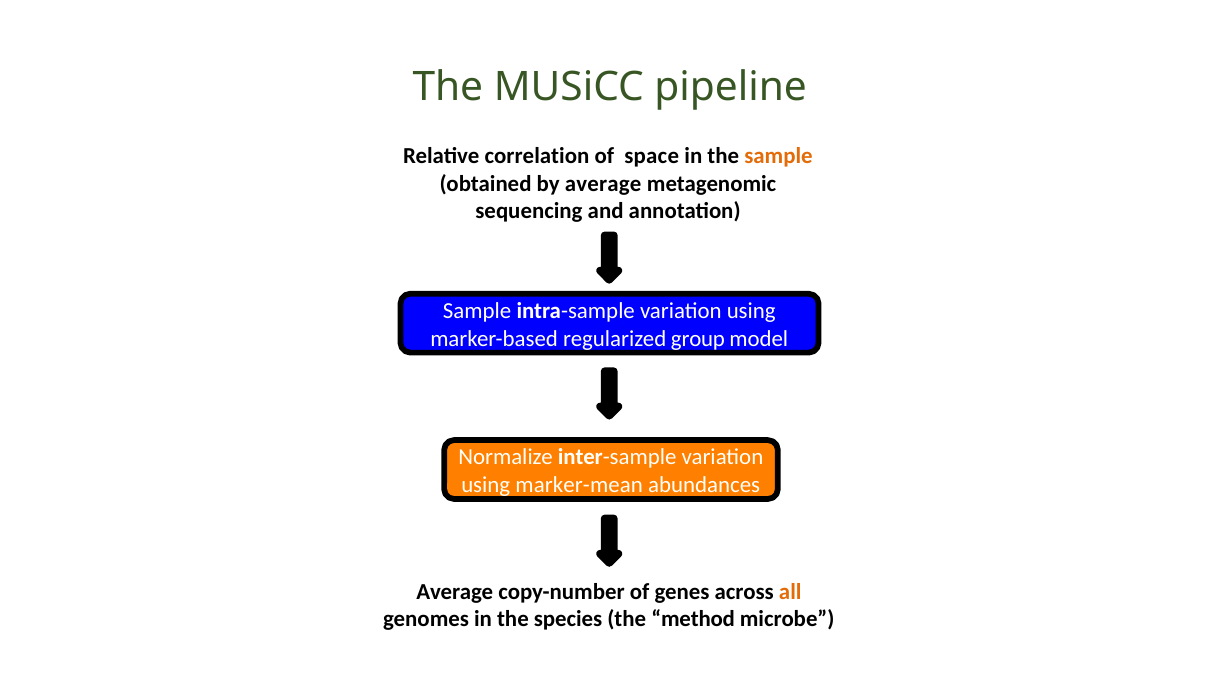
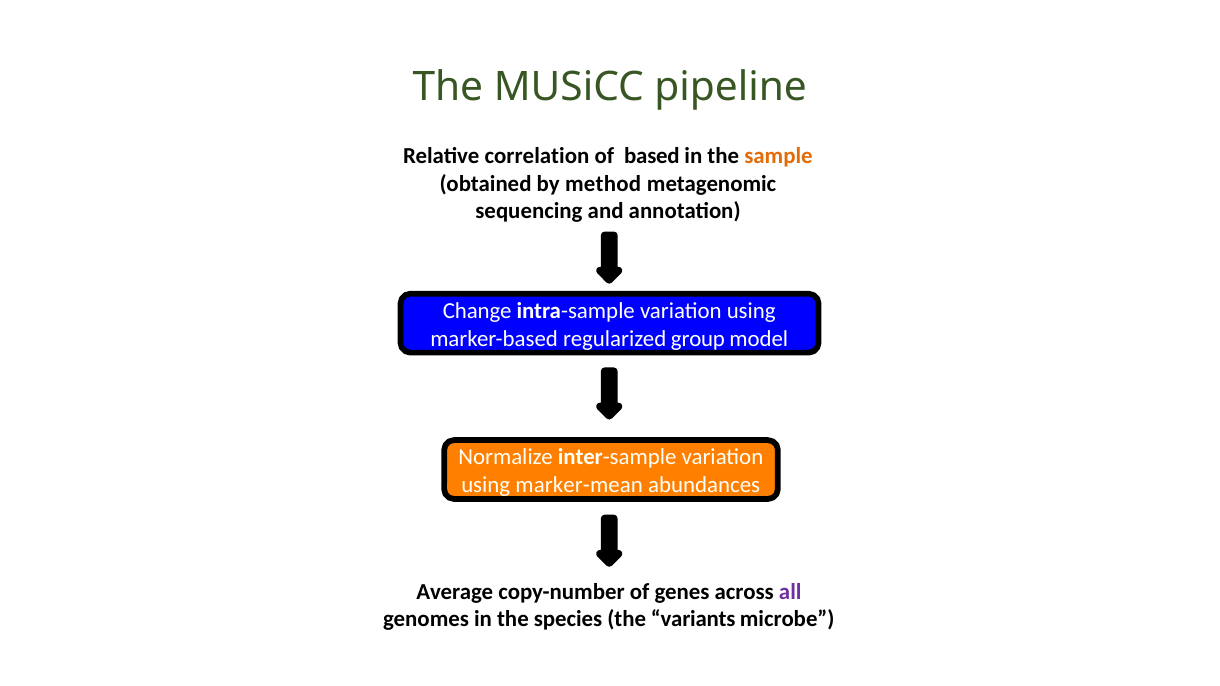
space: space -> based
by average: average -> method
Sample at (477, 311): Sample -> Change
all colour: orange -> purple
method: method -> variants
